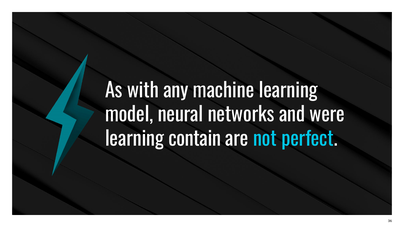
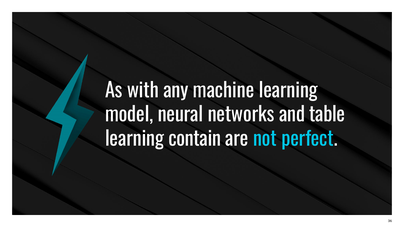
were: were -> table
